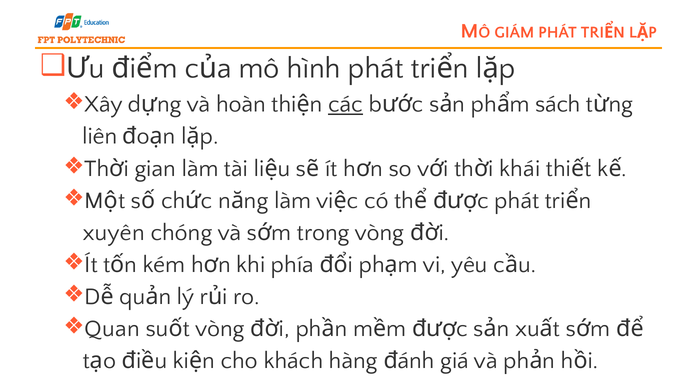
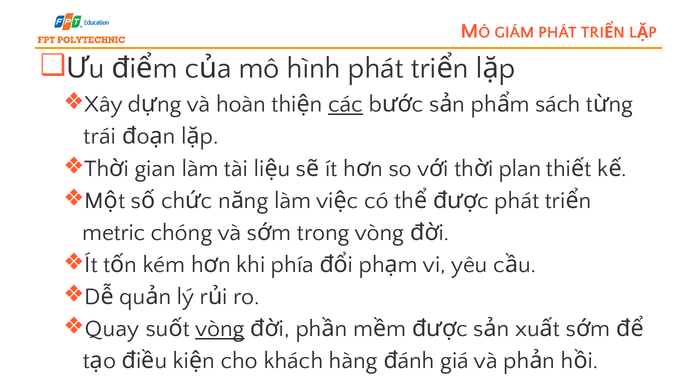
liên: liên -> trái
khái: khái -> plan
xuyên: xuyên -> metric
Quan: Quan -> Quay
vòng at (220, 329) underline: none -> present
